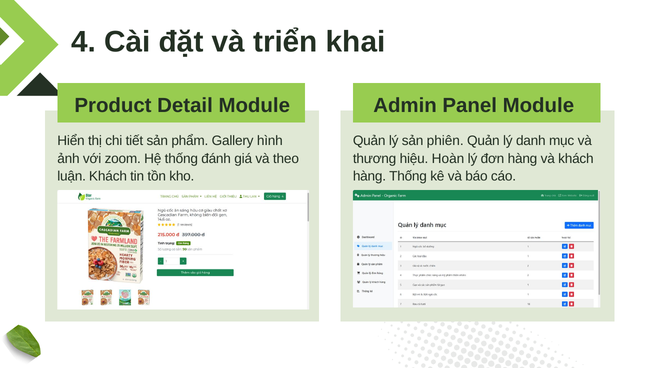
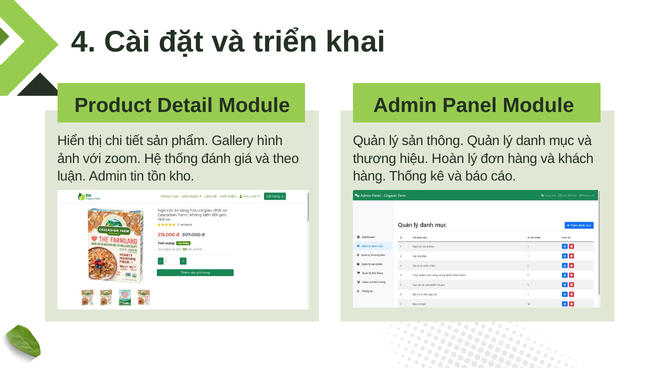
phiên: phiên -> thông
luận Khách: Khách -> Admin
